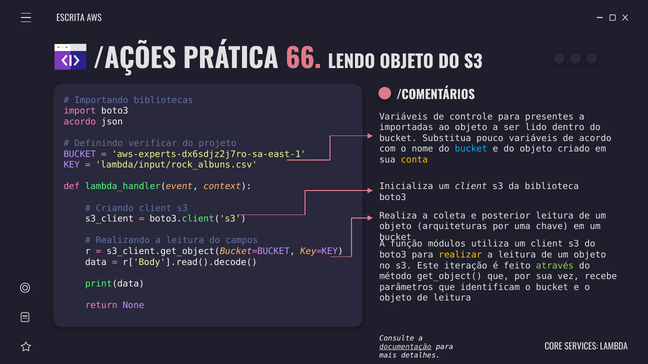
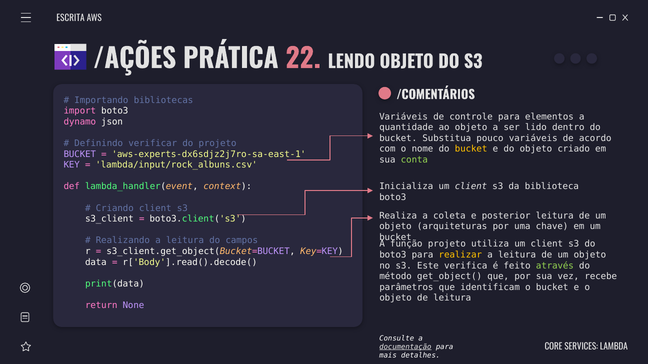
66: 66 -> 22
presentes: presentes -> elementos
acordo at (80, 122): acordo -> dynamo
importadas: importadas -> quantidade
bucket at (471, 149) colour: light blue -> yellow
conta colour: yellow -> light green
função módulos: módulos -> projeto
iteração: iteração -> verifica
